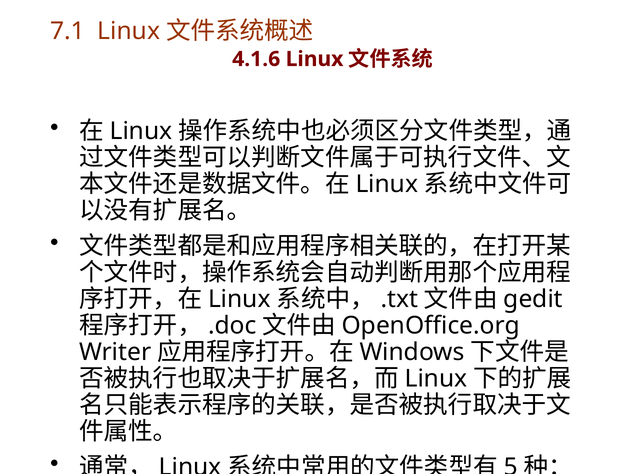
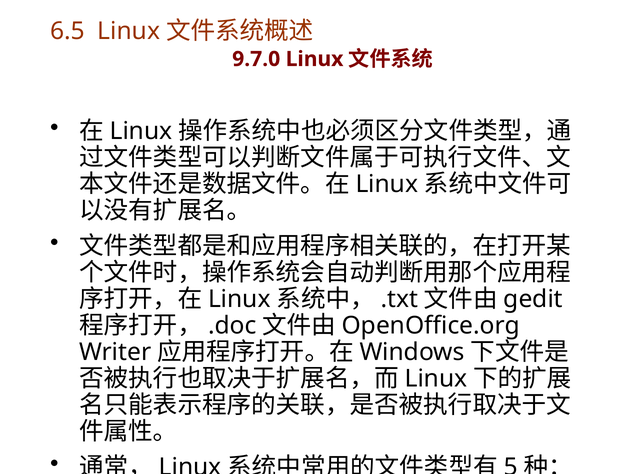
7.1: 7.1 -> 6.5
4.1.6: 4.1.6 -> 9.7.0
